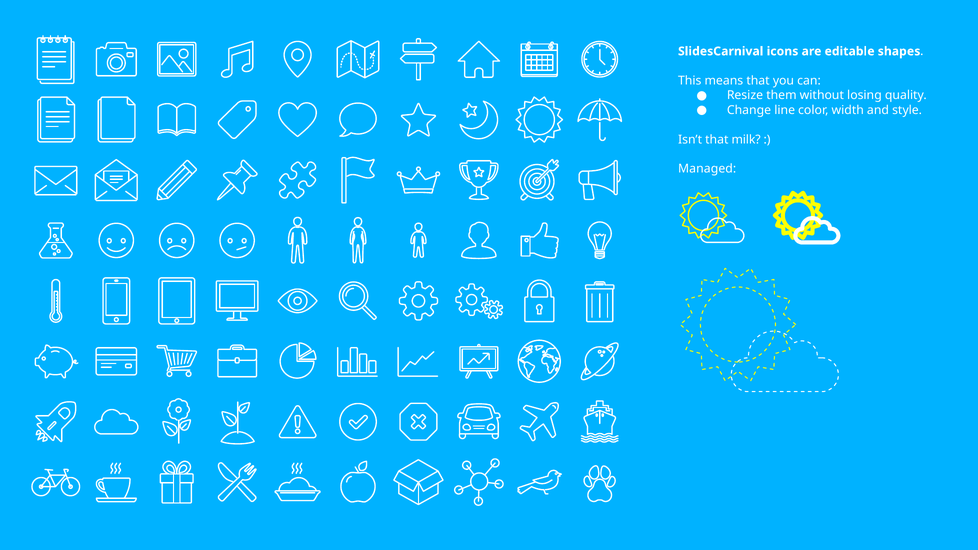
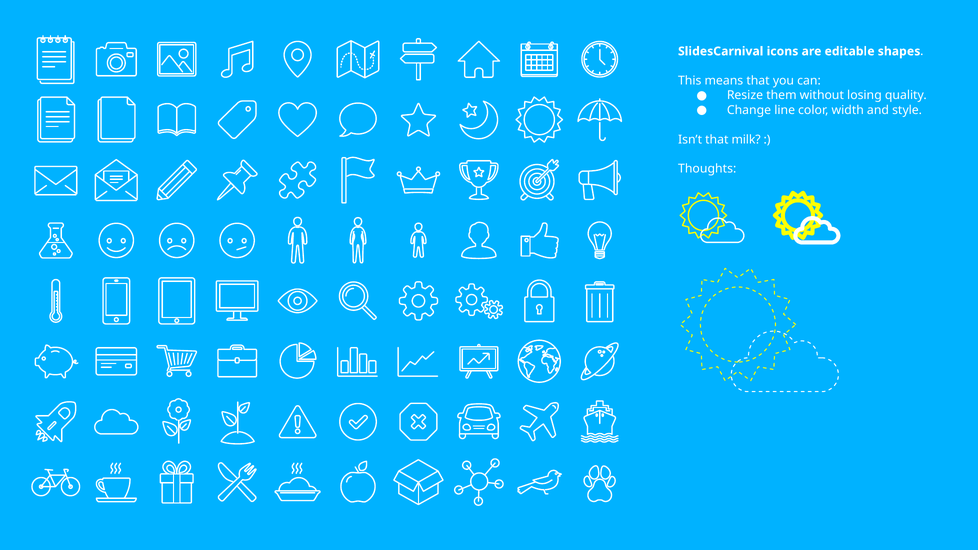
Managed: Managed -> Thoughts
